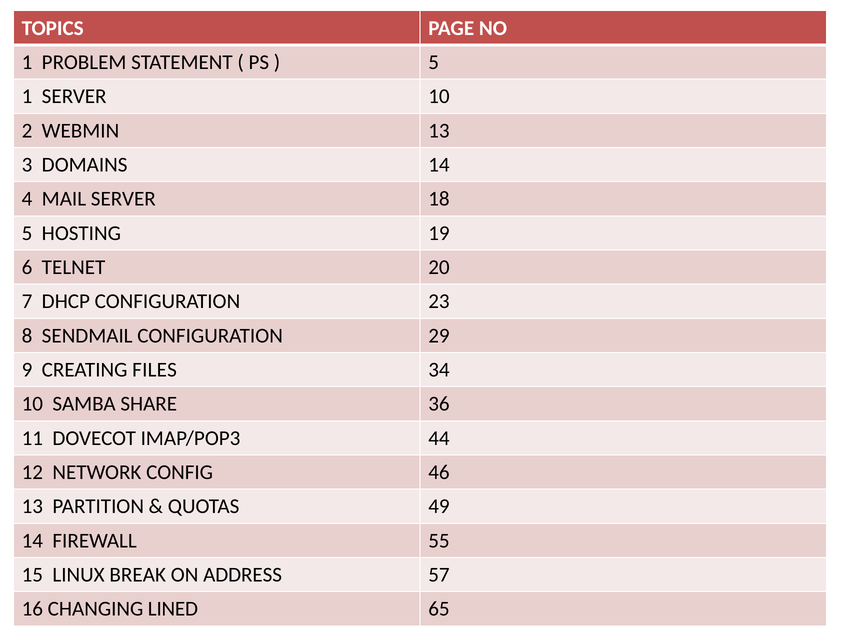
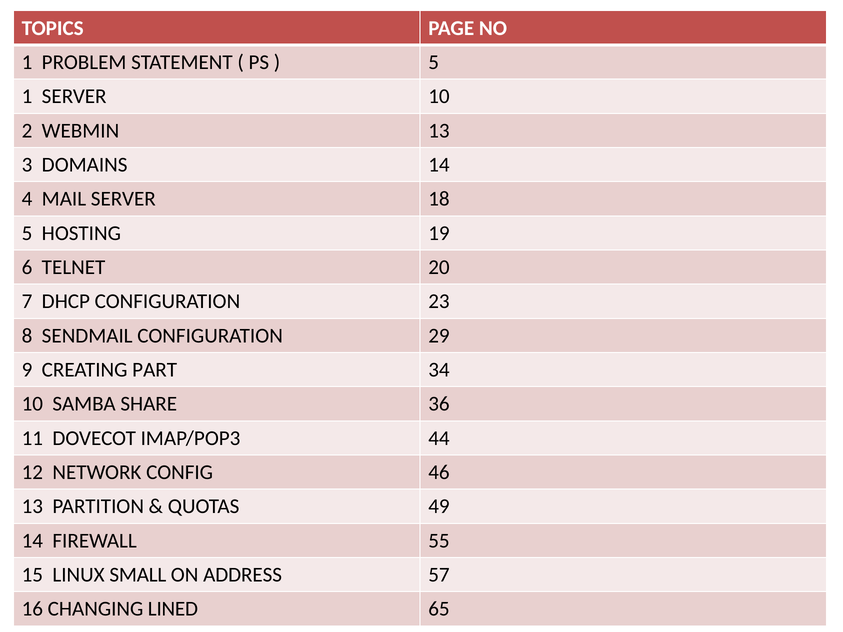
FILES: FILES -> PART
BREAK: BREAK -> SMALL
